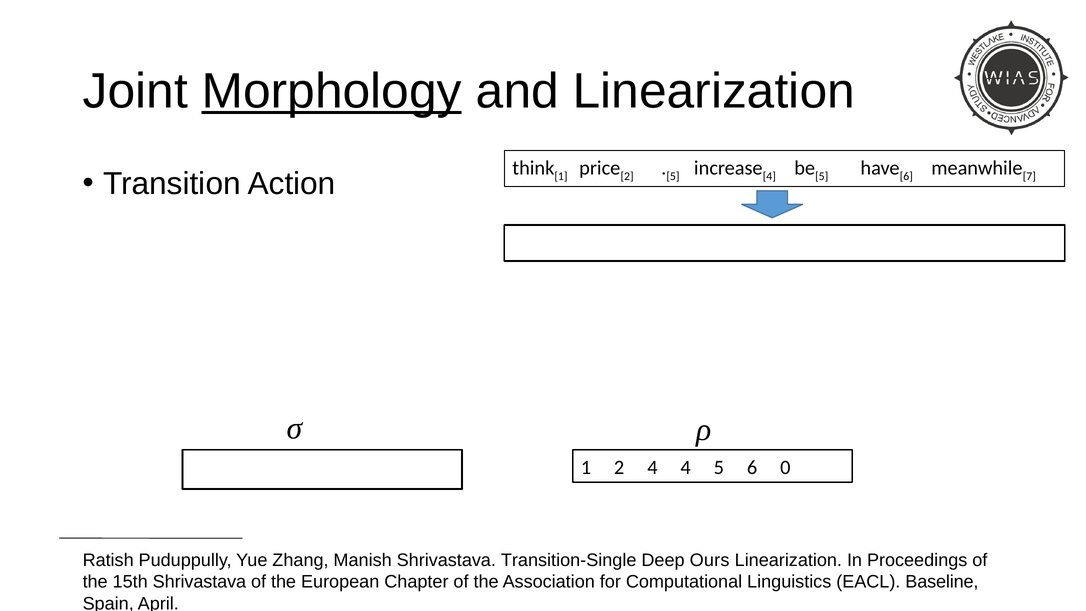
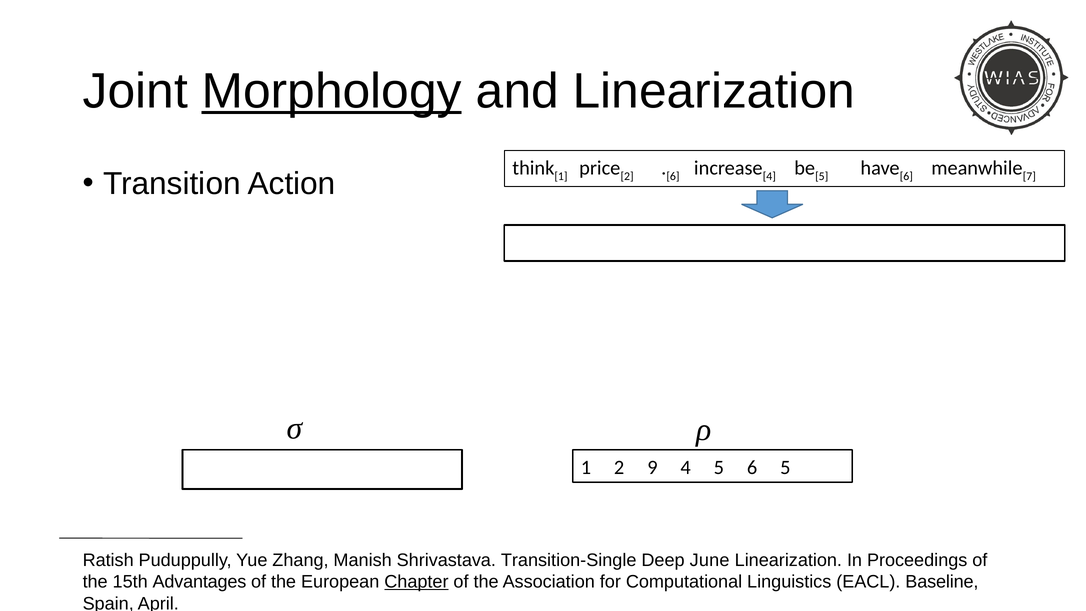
5 at (673, 176): 5 -> 6
2 4: 4 -> 9
6 0: 0 -> 5
Ours: Ours -> June
15th Shrivastava: Shrivastava -> Advantages
Chapter underline: none -> present
